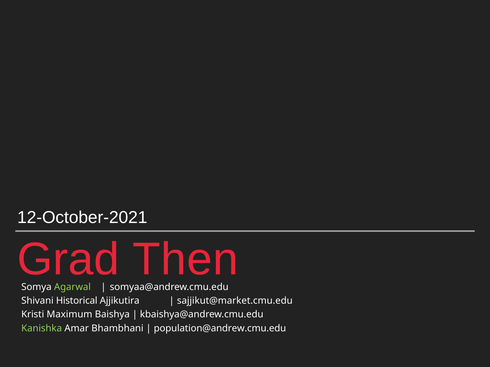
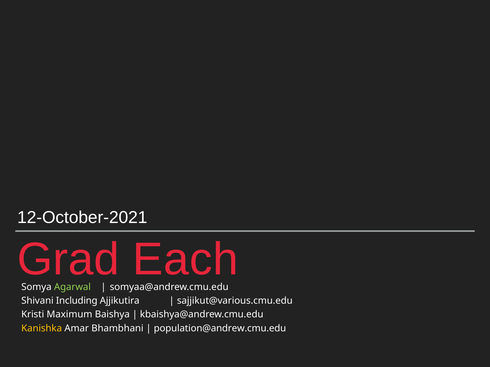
Then: Then -> Each
Historical: Historical -> Including
sajjikut@market.cmu.edu: sajjikut@market.cmu.edu -> sajjikut@various.cmu.edu
Kanishka colour: light green -> yellow
